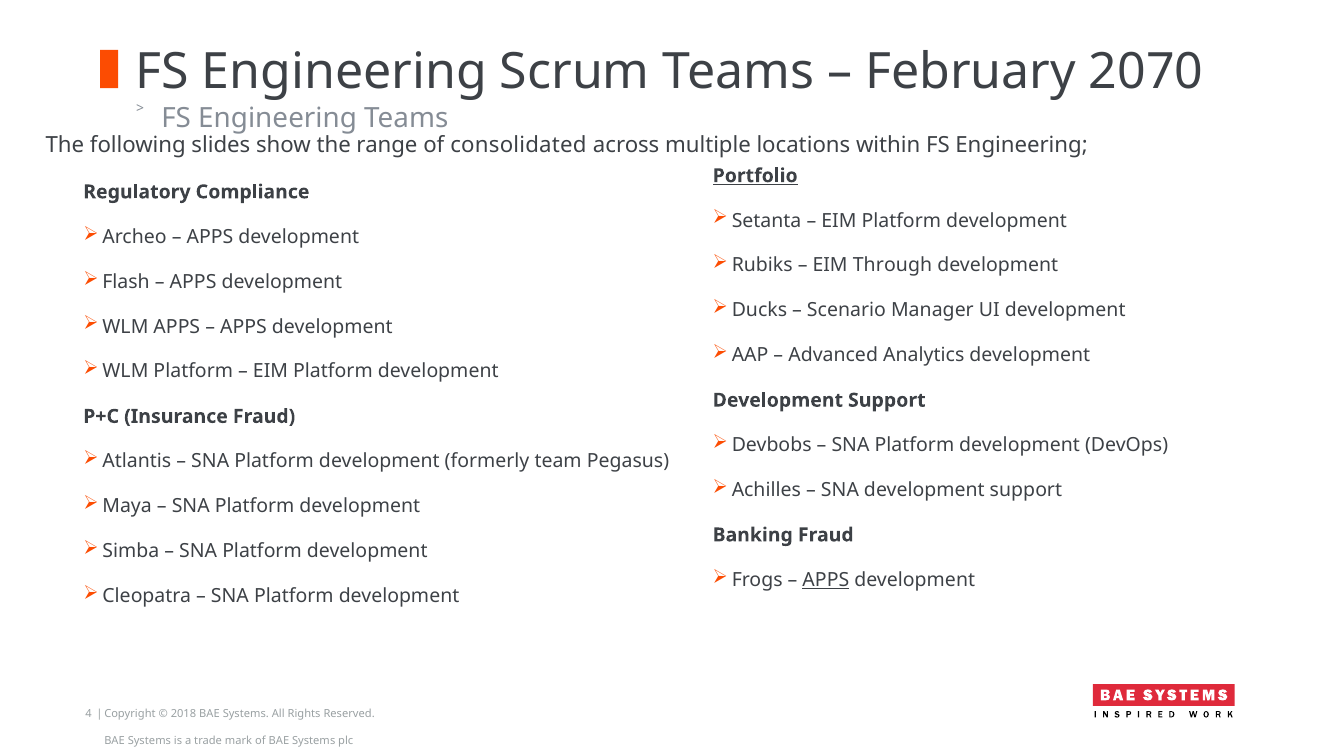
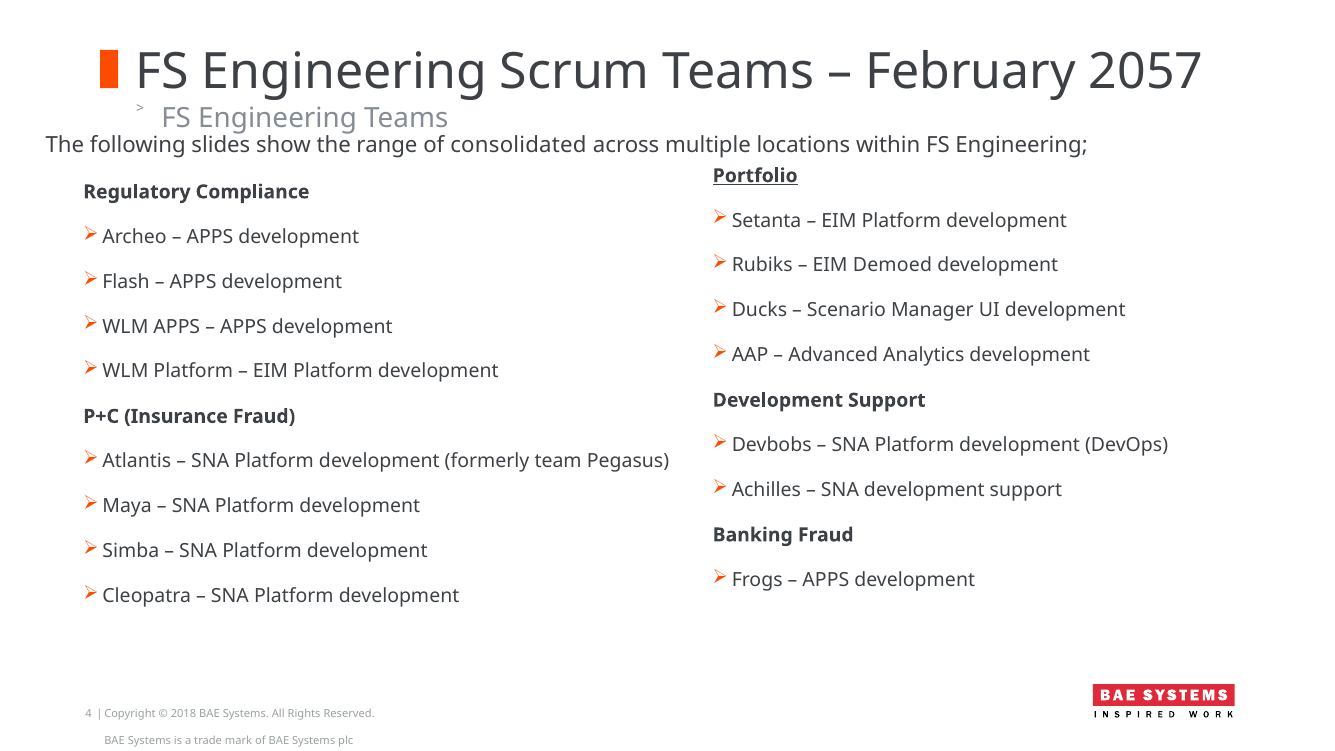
2070: 2070 -> 2057
Through: Through -> Demoed
APPS at (826, 580) underline: present -> none
